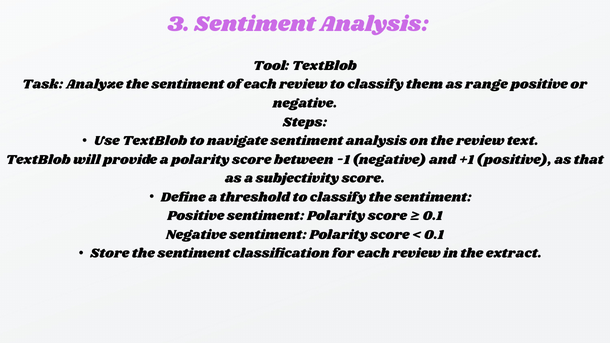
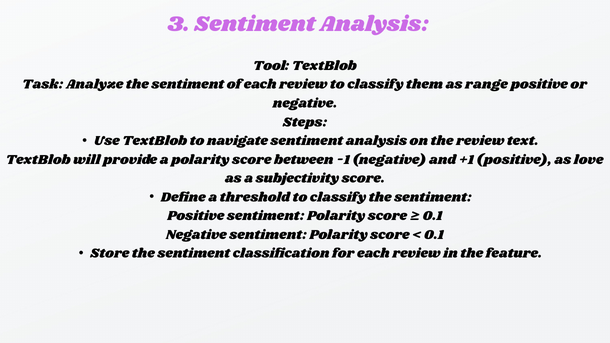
that: that -> love
extract: extract -> feature
